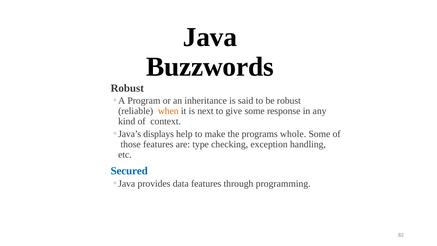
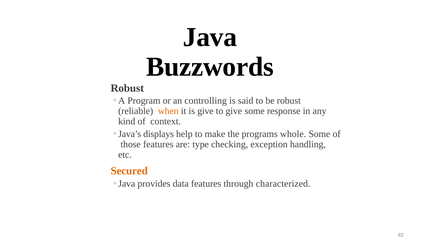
inheritance: inheritance -> controlling
is next: next -> give
Secured colour: blue -> orange
programming: programming -> characterized
